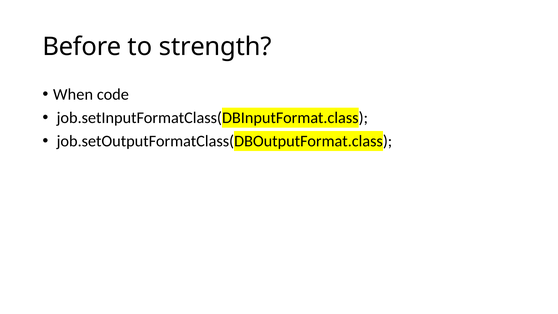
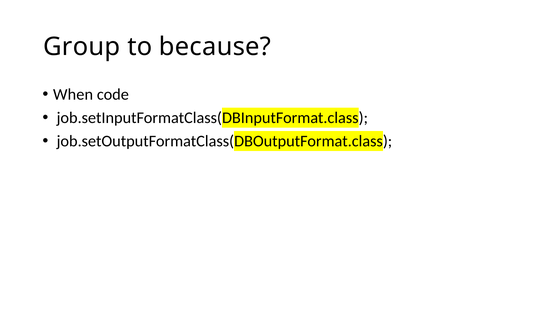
Before: Before -> Group
strength: strength -> because
